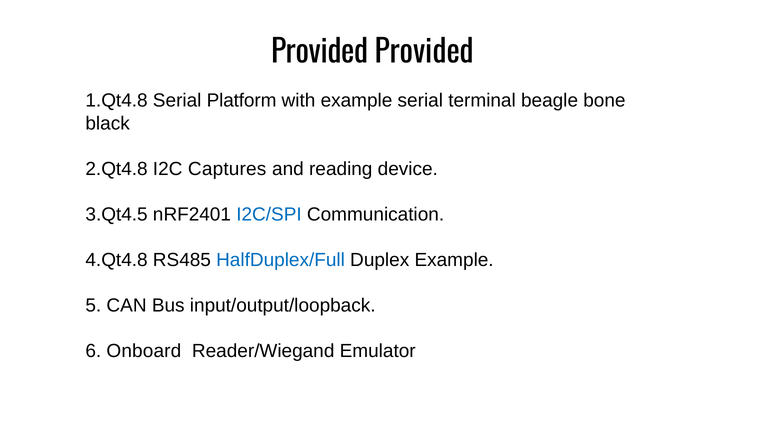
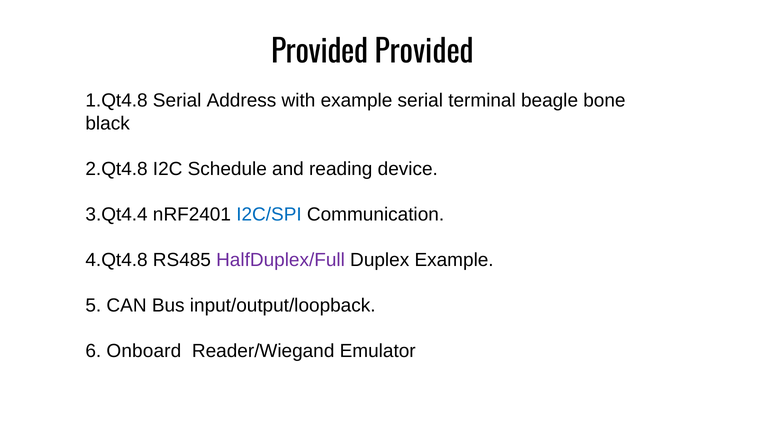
Platform: Platform -> Address
Captures: Captures -> Schedule
3.Qt4.5: 3.Qt4.5 -> 3.Qt4.4
HalfDuplex/Full colour: blue -> purple
